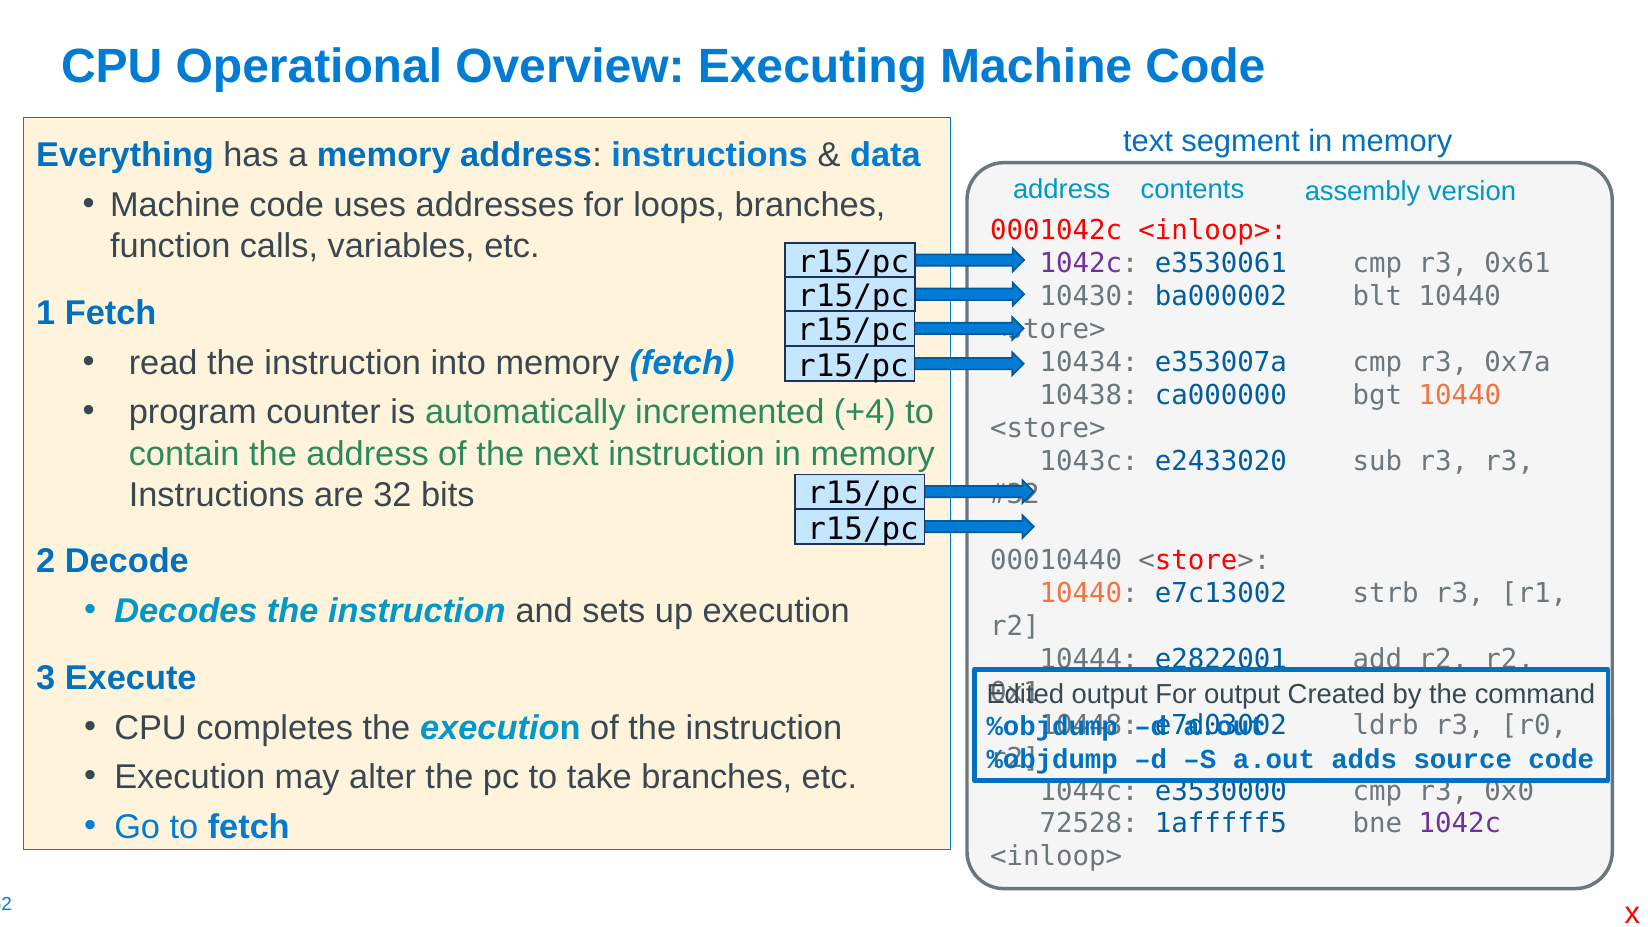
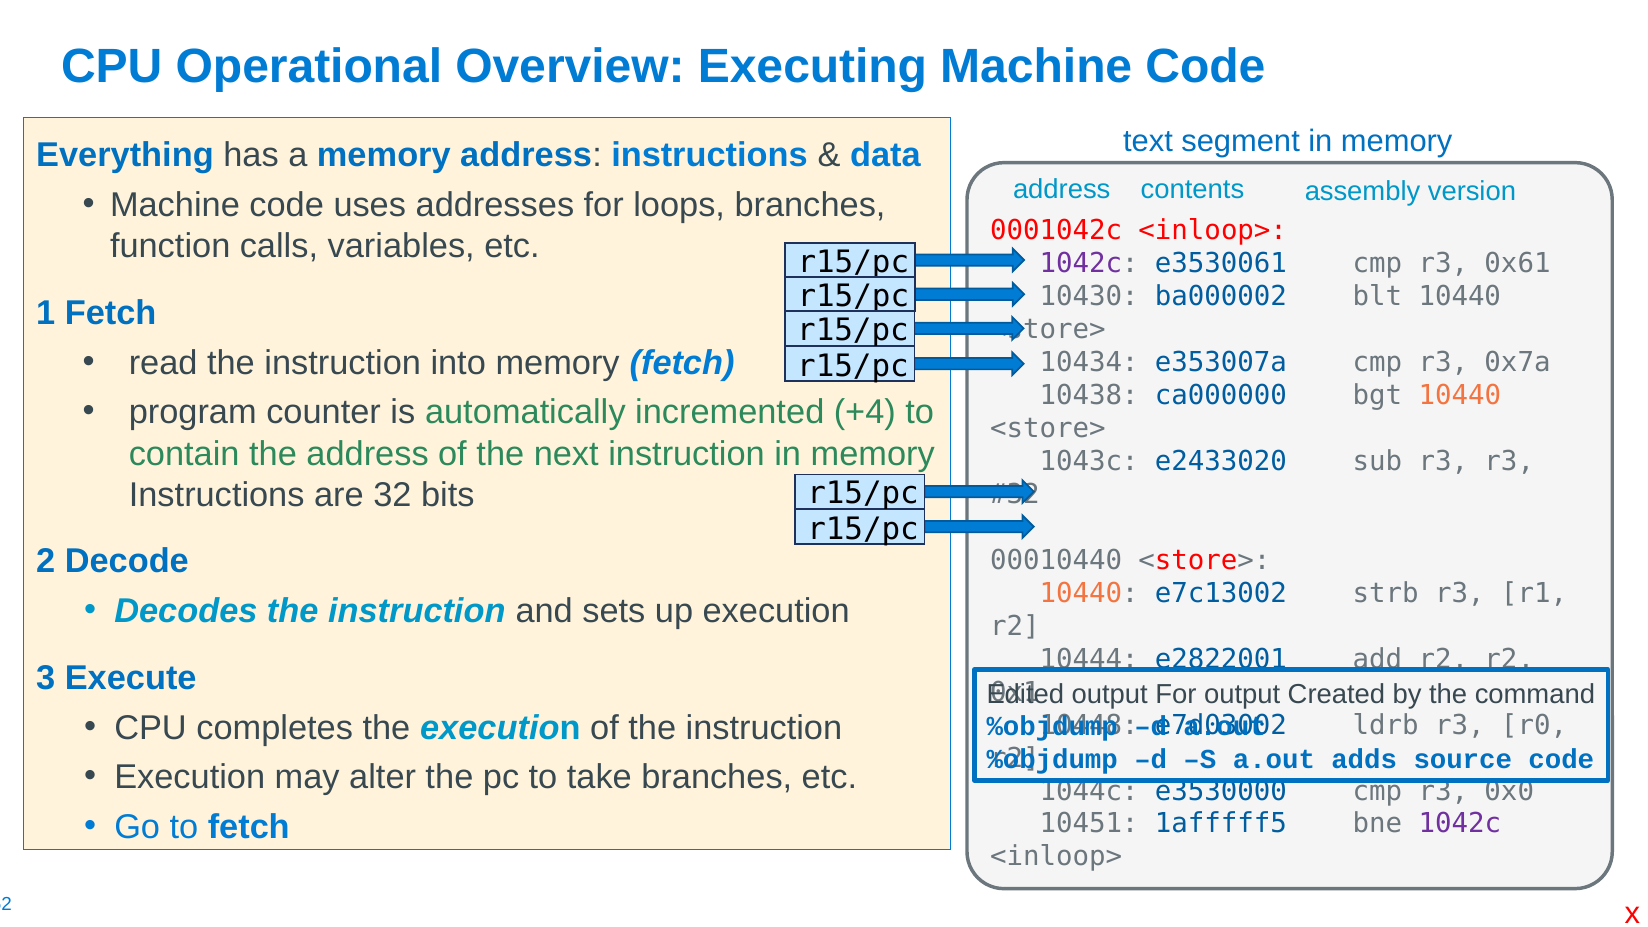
72528: 72528 -> 10451
